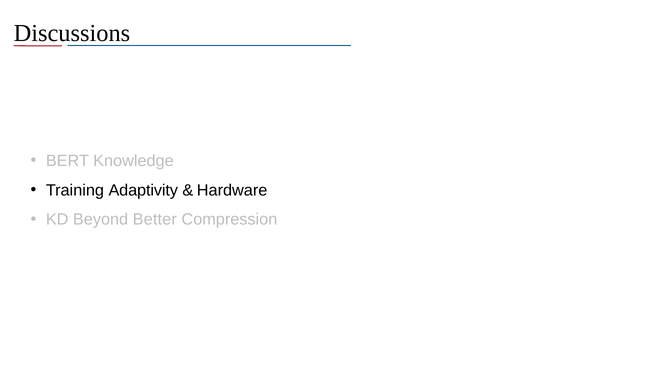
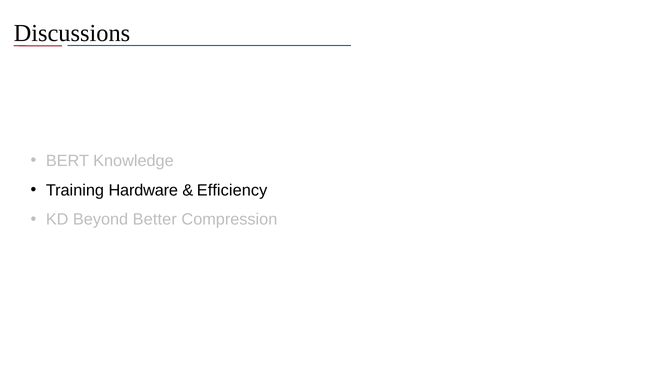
Adaptivity: Adaptivity -> Hardware
Hardware: Hardware -> Efficiency
